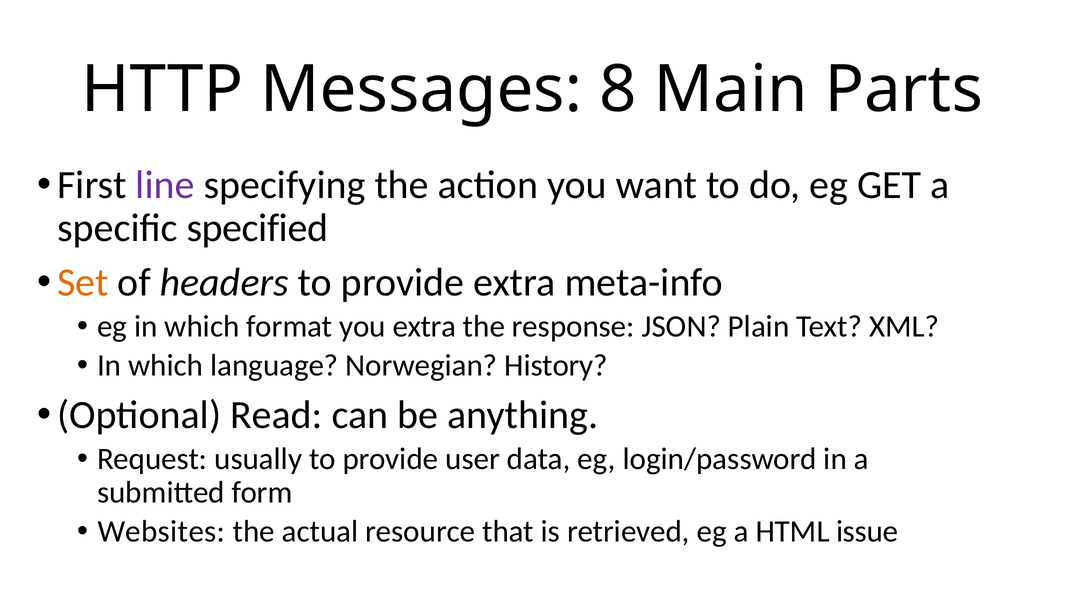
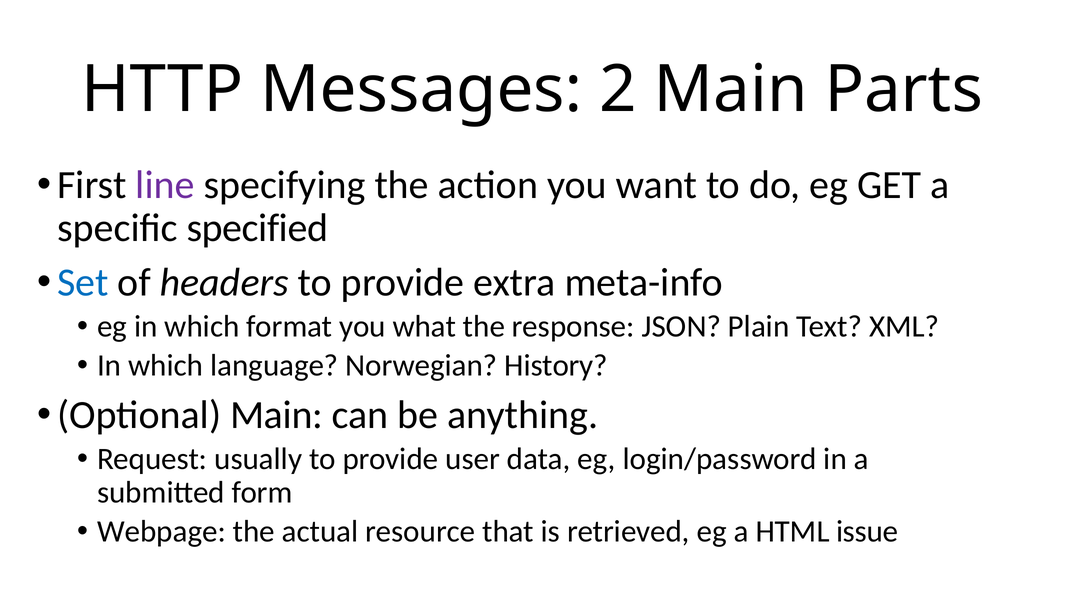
8: 8 -> 2
Set colour: orange -> blue
you extra: extra -> what
Optional Read: Read -> Main
Websites: Websites -> Webpage
